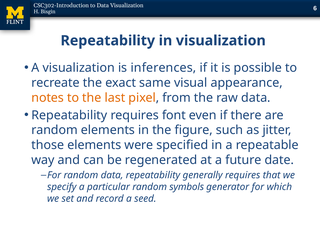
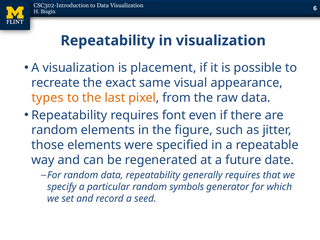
inferences: inferences -> placement
notes: notes -> types
